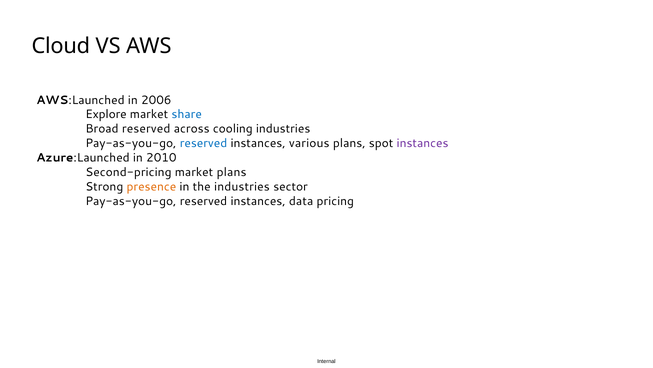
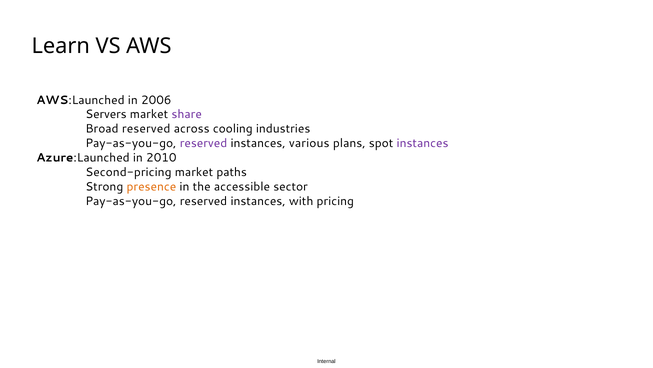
Cloud: Cloud -> Learn
Explore: Explore -> Servers
share colour: blue -> purple
reserved at (204, 143) colour: blue -> purple
market plans: plans -> paths
the industries: industries -> accessible
data: data -> with
